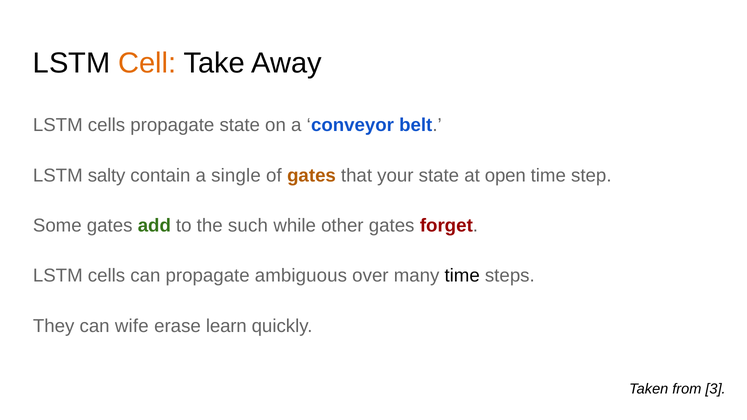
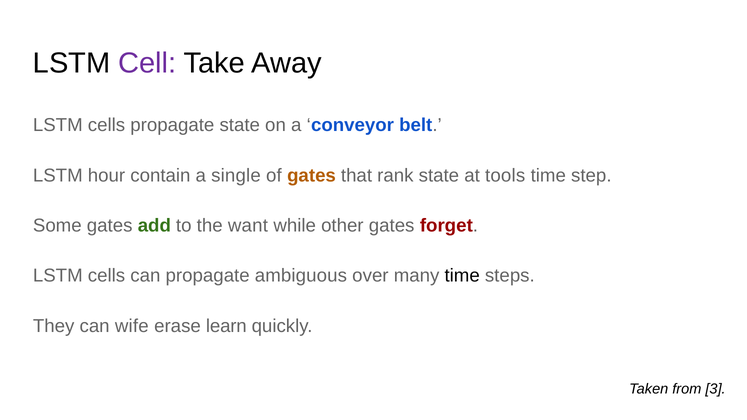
Cell colour: orange -> purple
salty: salty -> hour
your: your -> rank
open: open -> tools
such: such -> want
